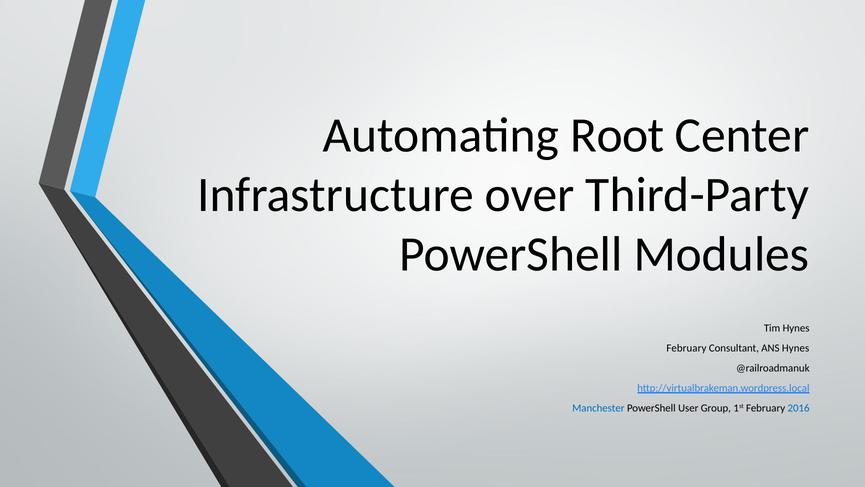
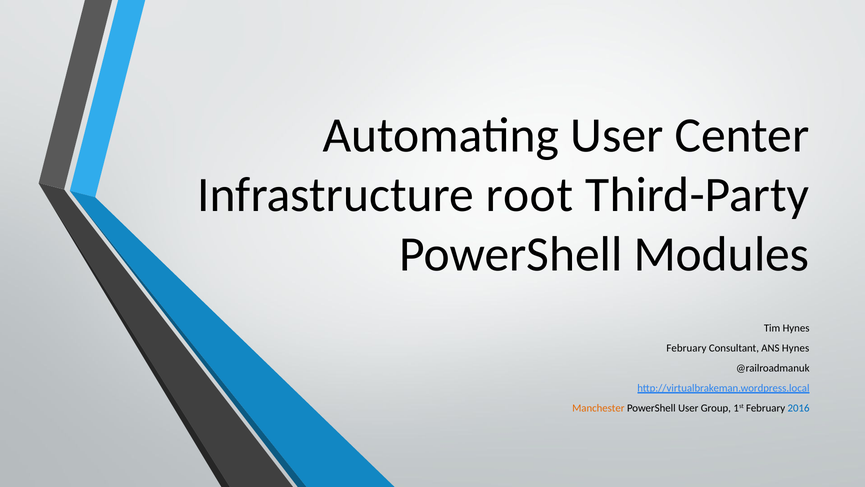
Automating Root: Root -> User
over: over -> root
Manchester colour: blue -> orange
